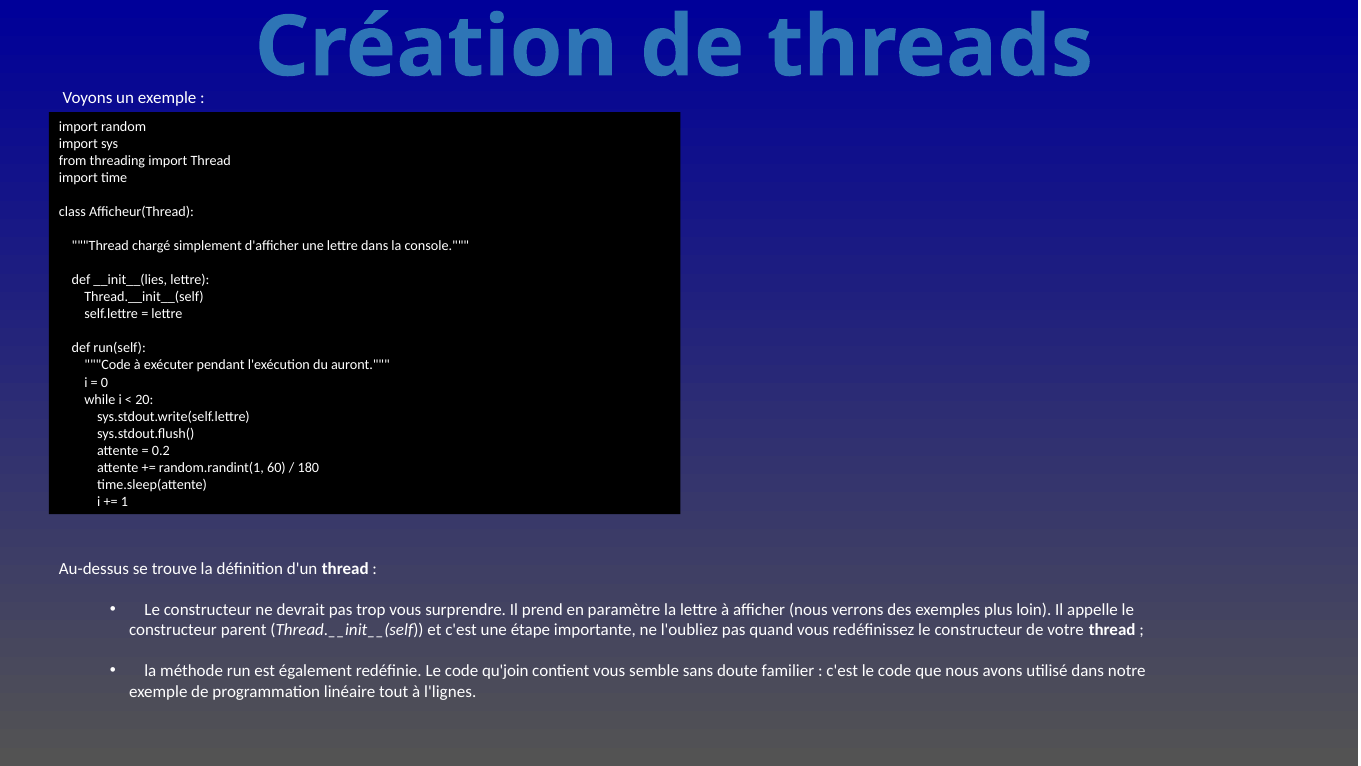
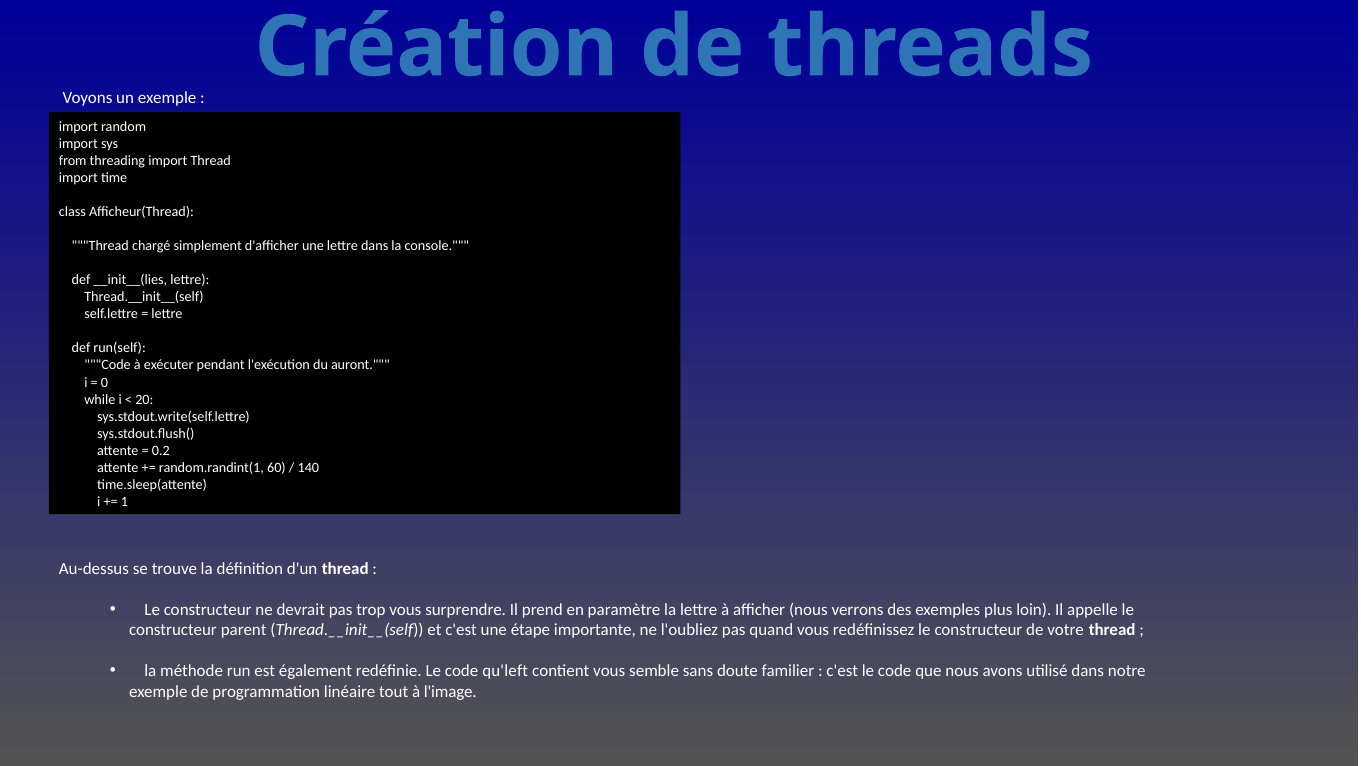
180: 180 -> 140
qu'join: qu'join -> qu'left
l'lignes: l'lignes -> l'image
